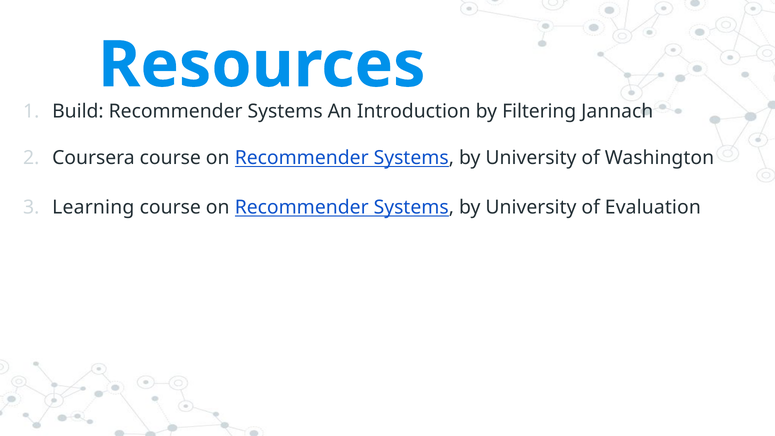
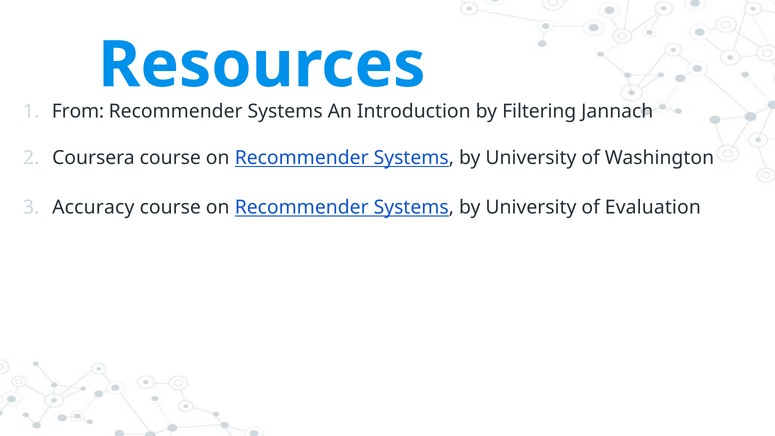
Build: Build -> From
Learning: Learning -> Accuracy
